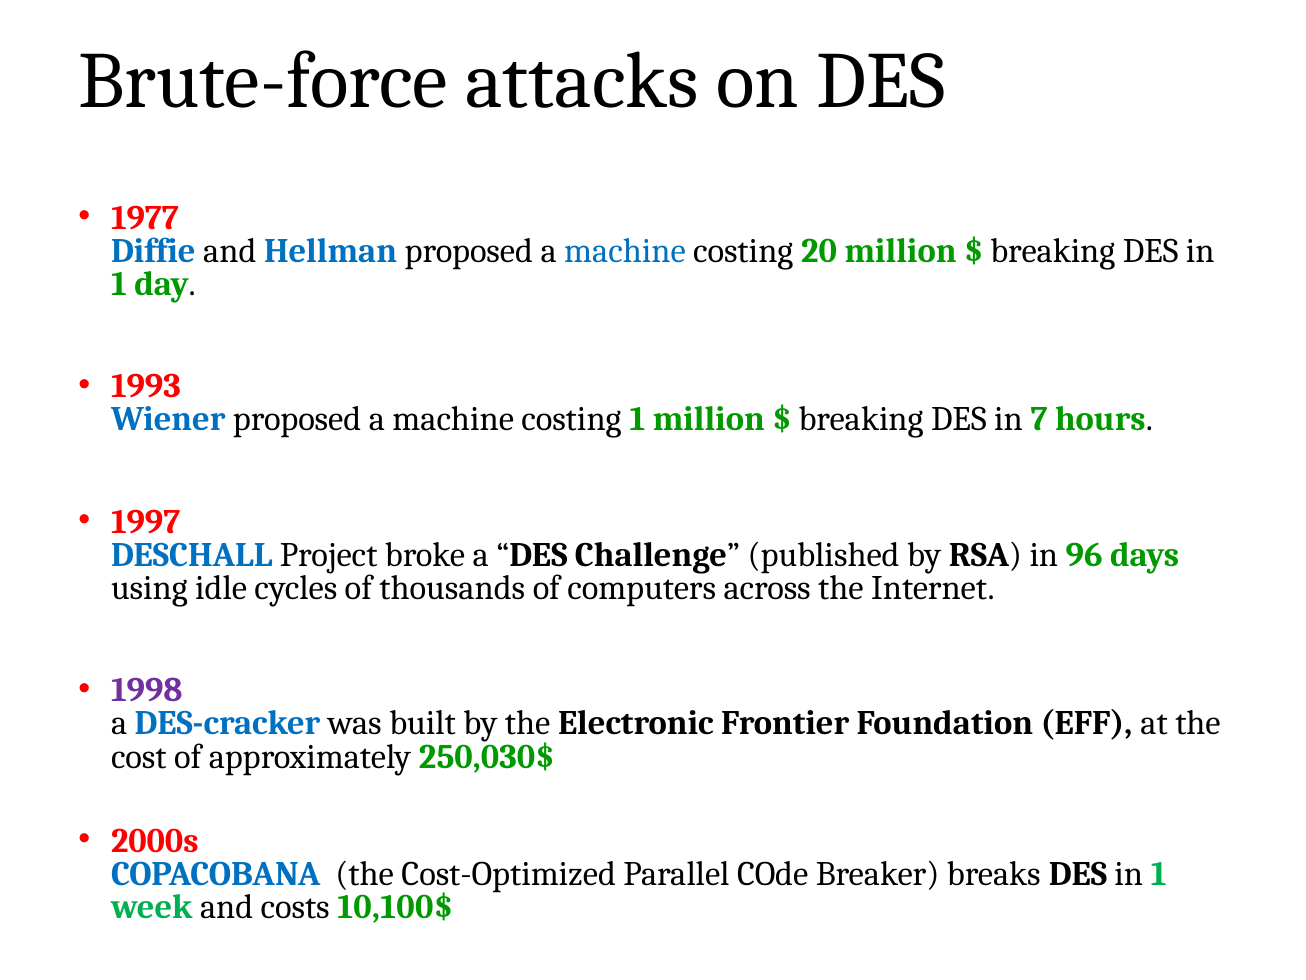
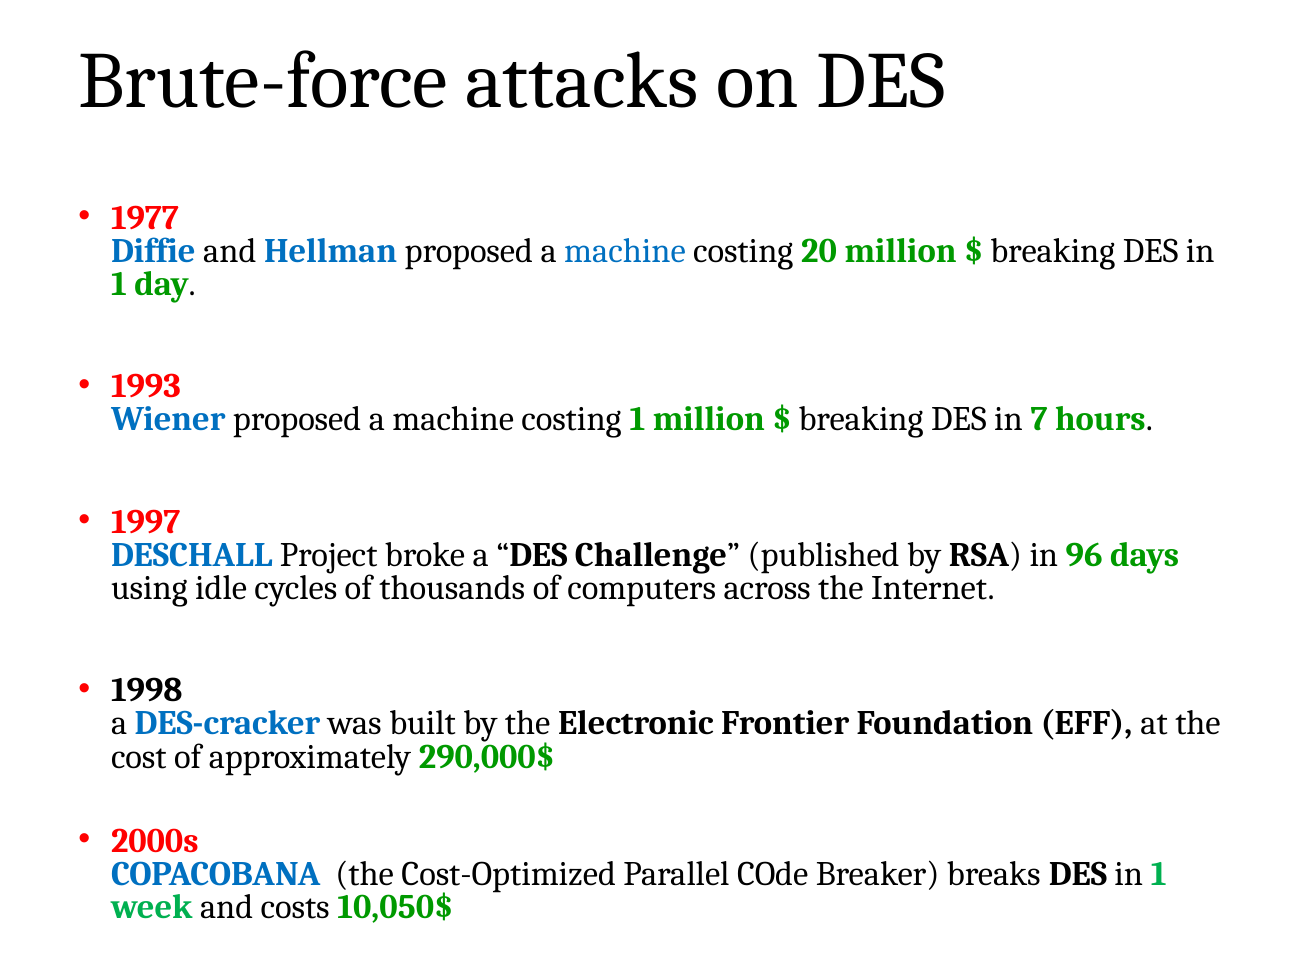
1998 colour: purple -> black
250,030$: 250,030$ -> 290,000$
10,100$: 10,100$ -> 10,050$
